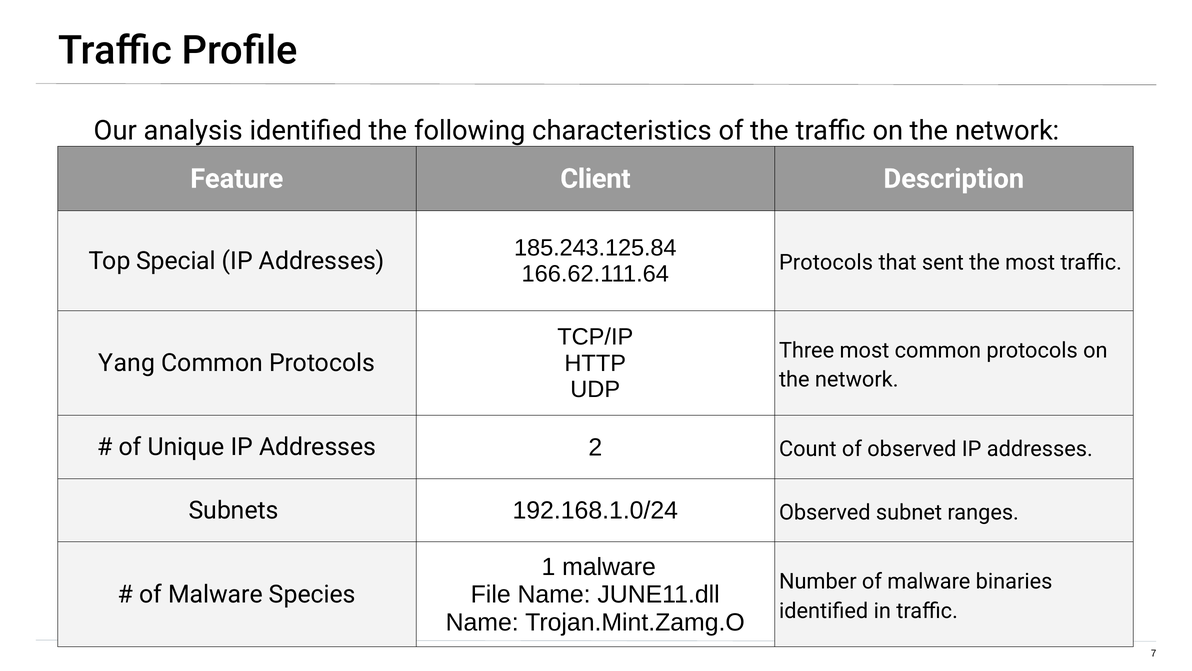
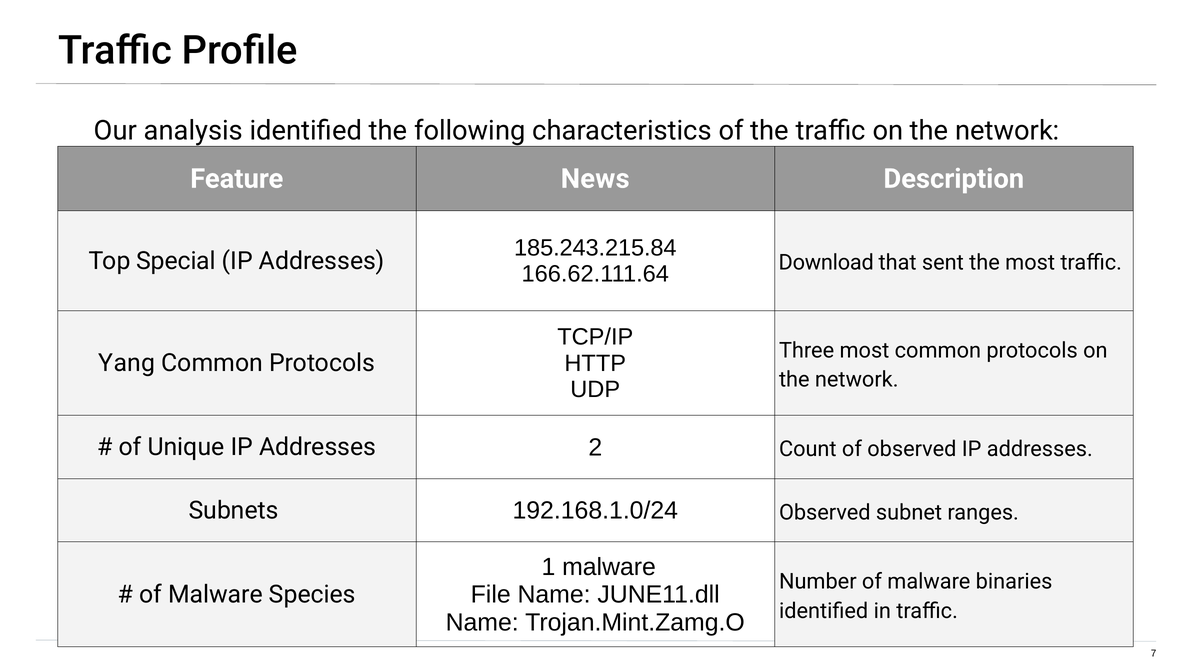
Client: Client -> News
185.243.125.84: 185.243.125.84 -> 185.243.215.84
166.62.111.64 Protocols: Protocols -> Download
